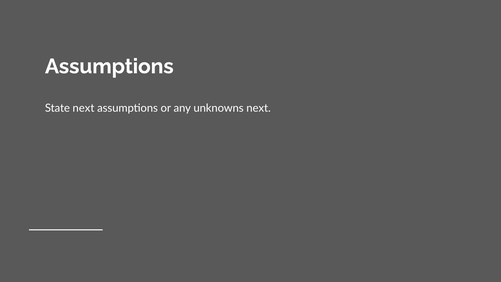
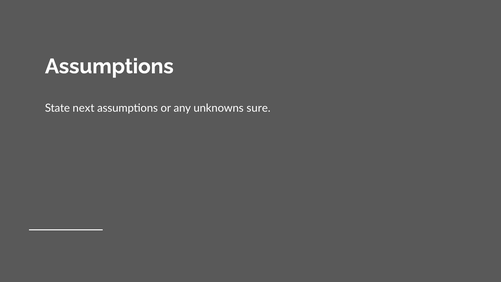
unknowns next: next -> sure
